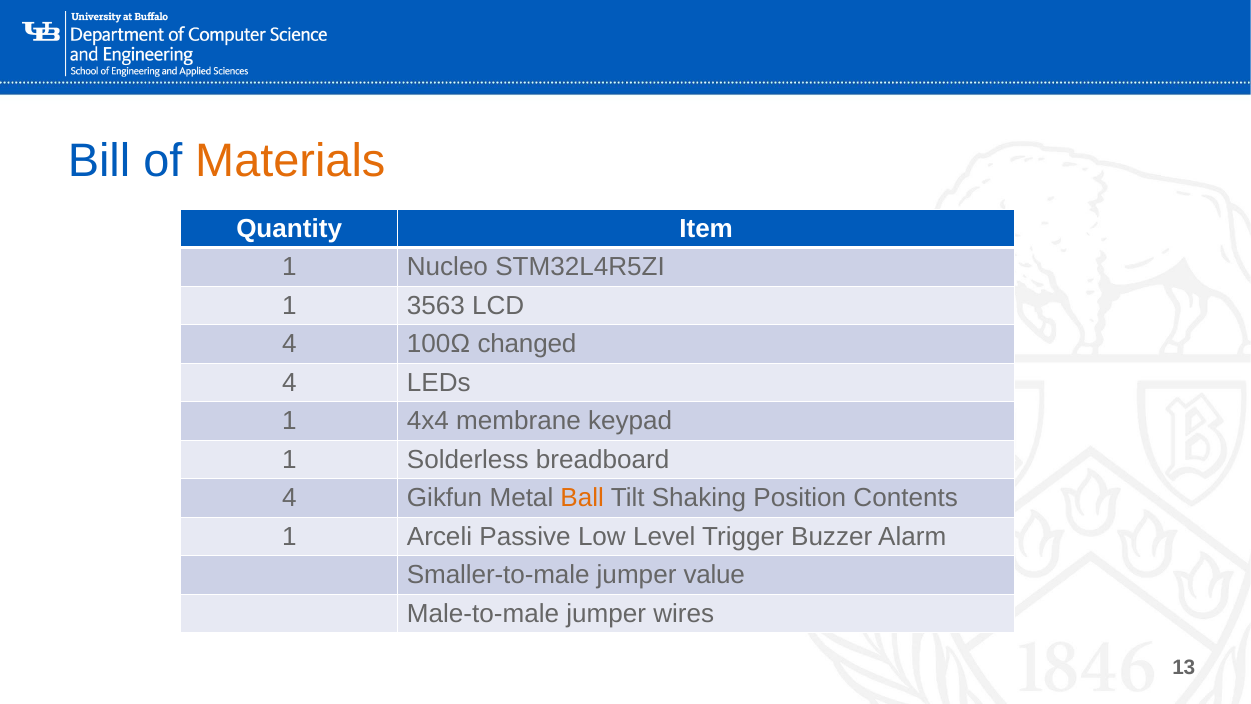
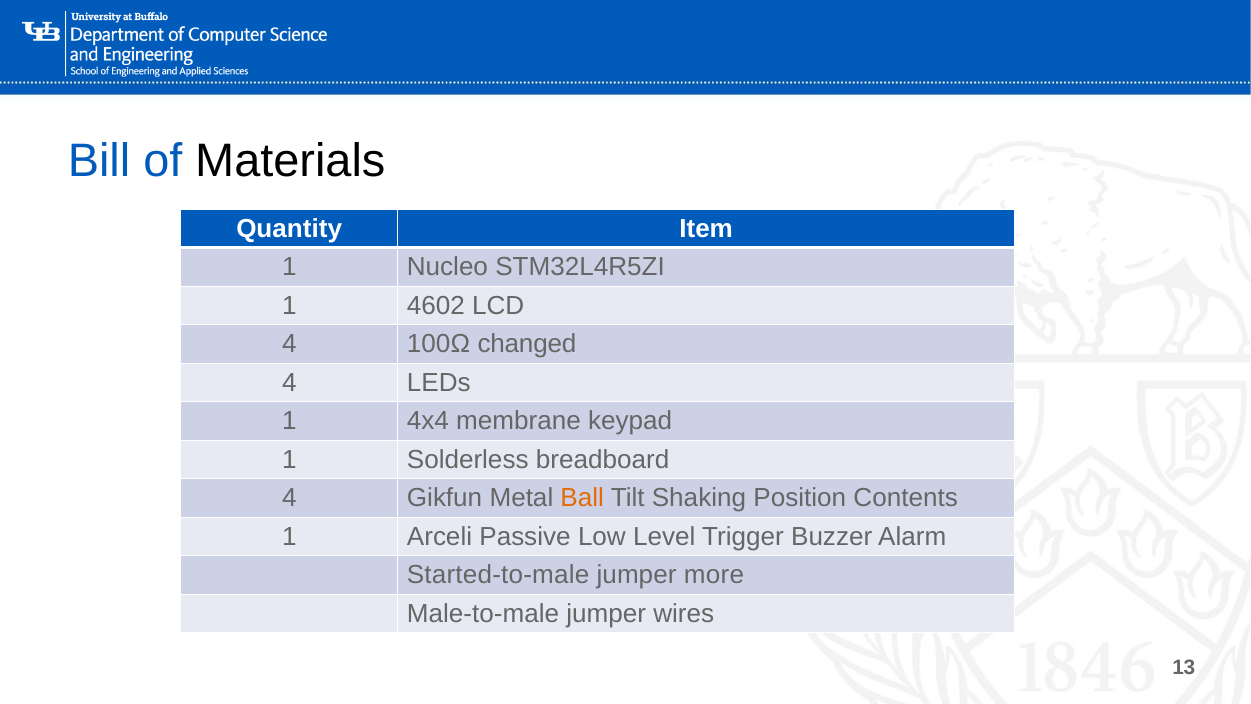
Materials colour: orange -> black
3563: 3563 -> 4602
Smaller-to-male: Smaller-to-male -> Started-to-male
value: value -> more
